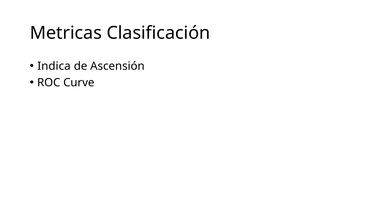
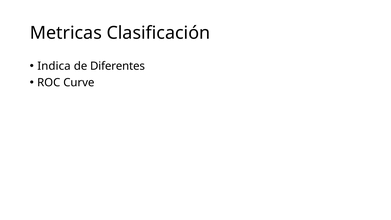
Ascensión: Ascensión -> Diferentes
